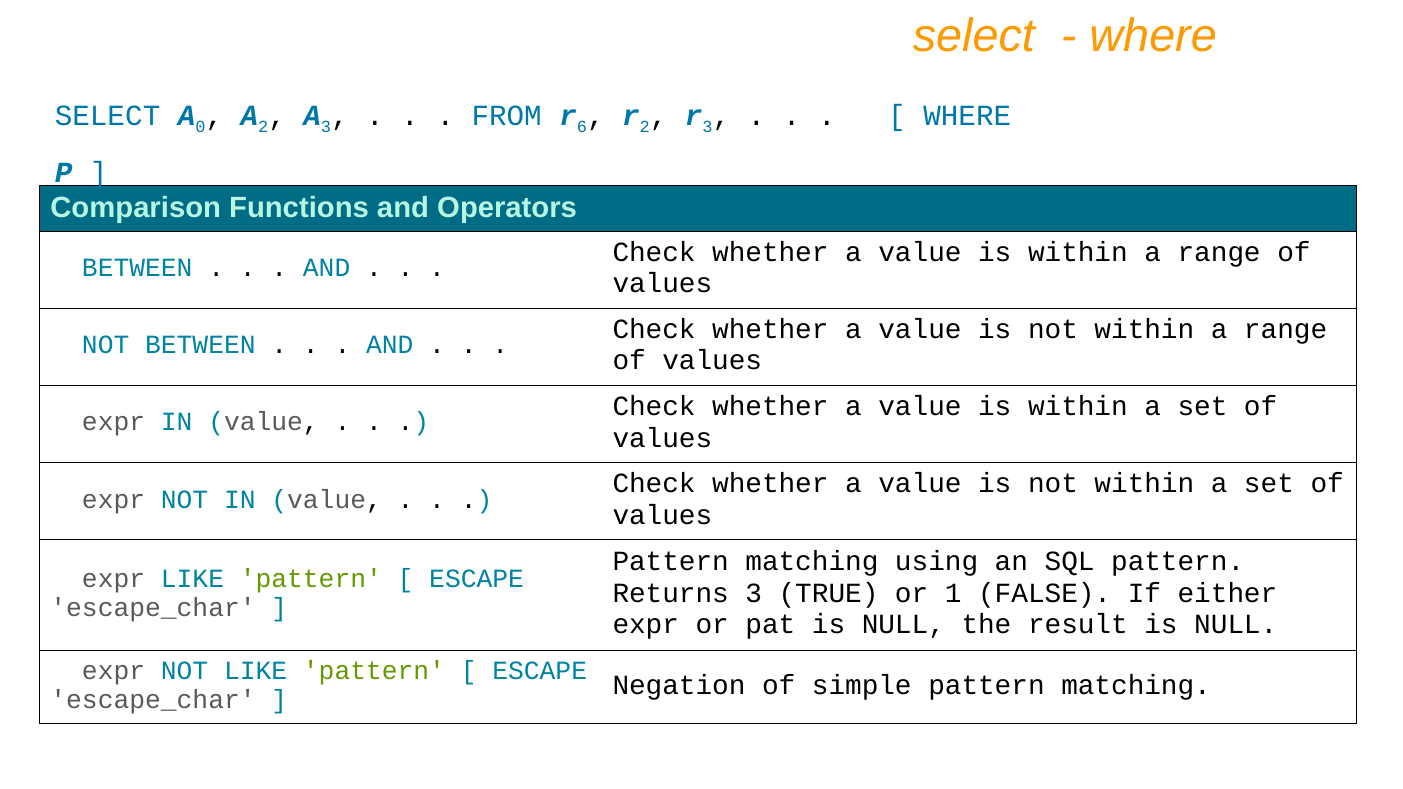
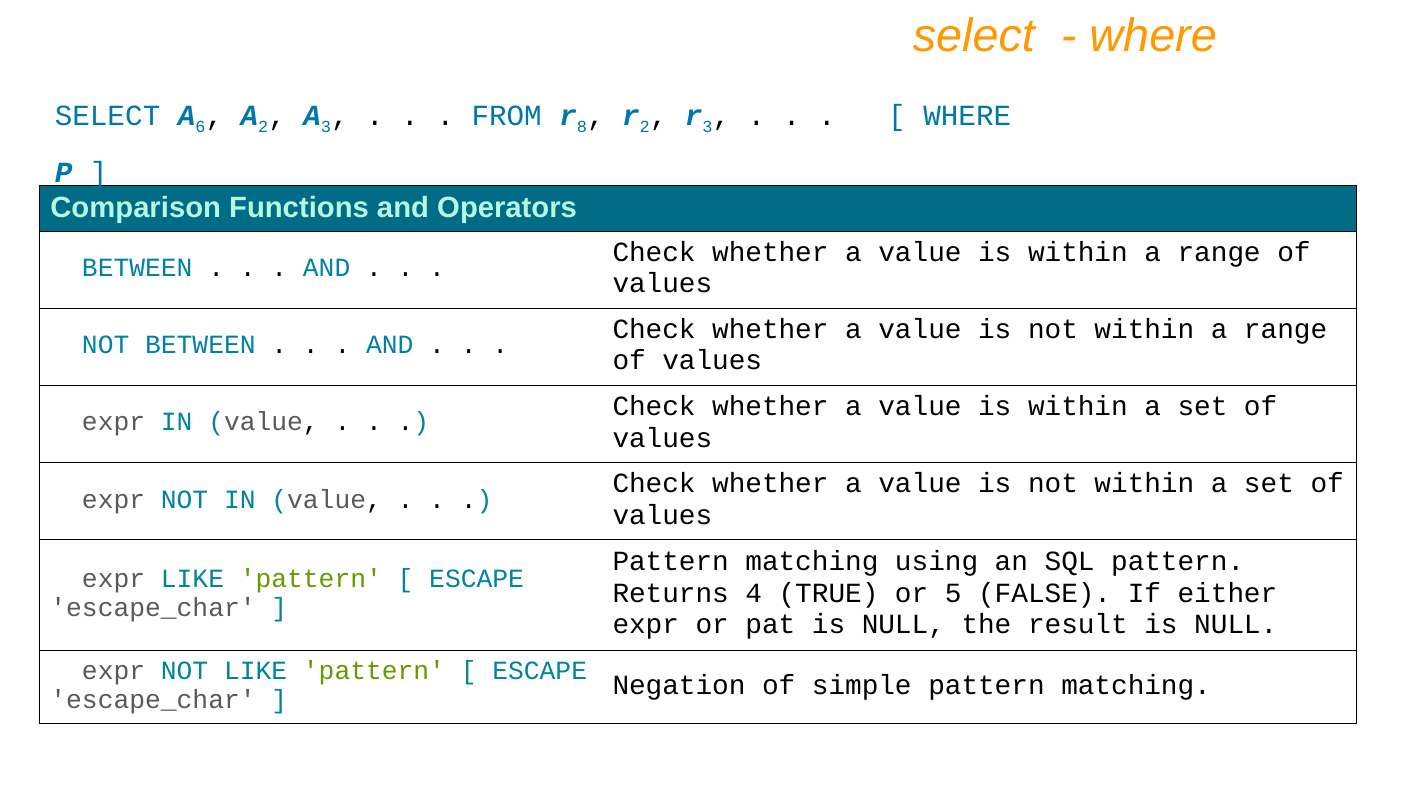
0: 0 -> 6
6: 6 -> 8
Returns 3: 3 -> 4
1: 1 -> 5
